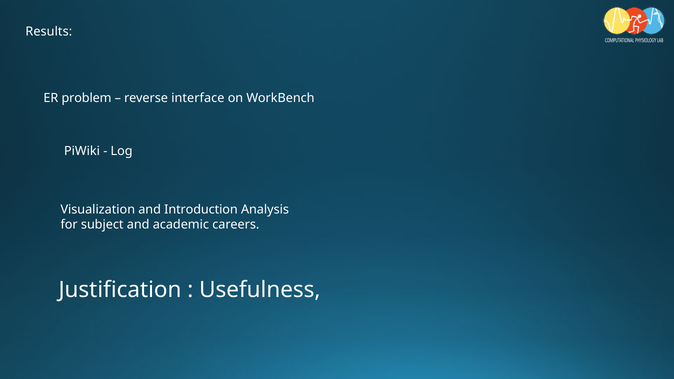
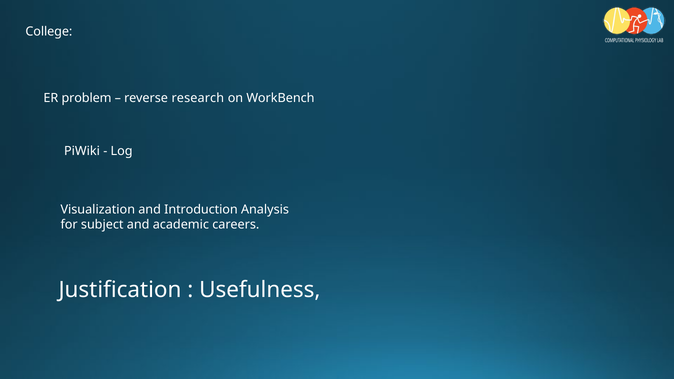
Results: Results -> College
interface: interface -> research
